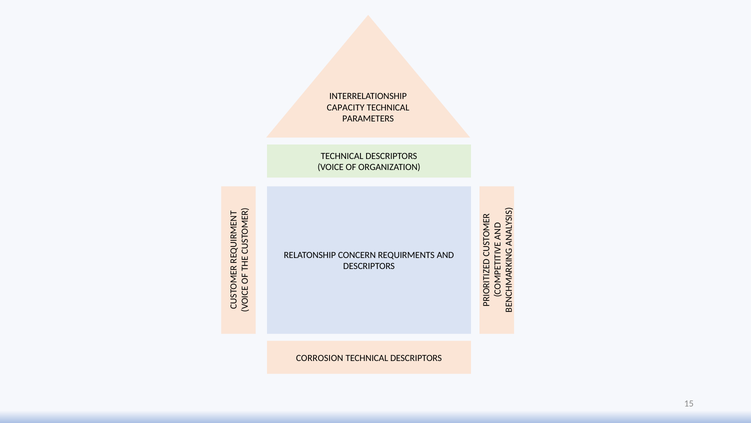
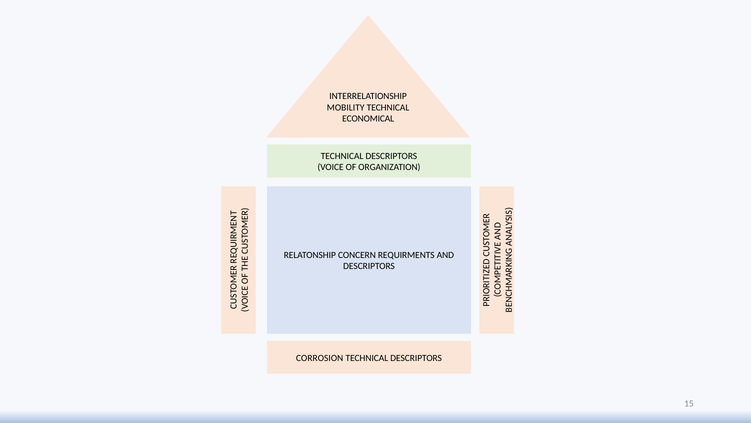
CAPACITY: CAPACITY -> MOBILITY
PARAMETERS: PARAMETERS -> ECONOMICAL
